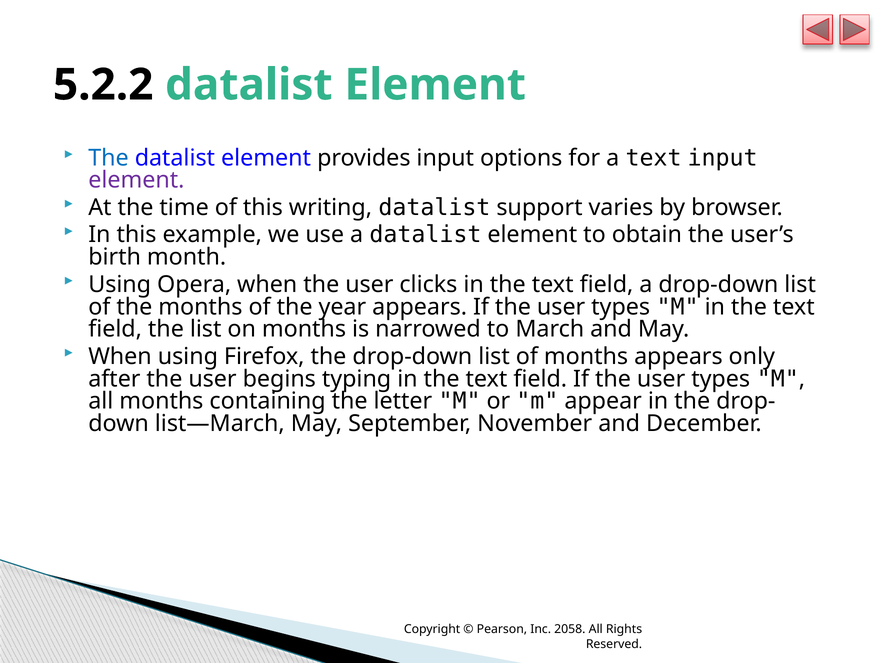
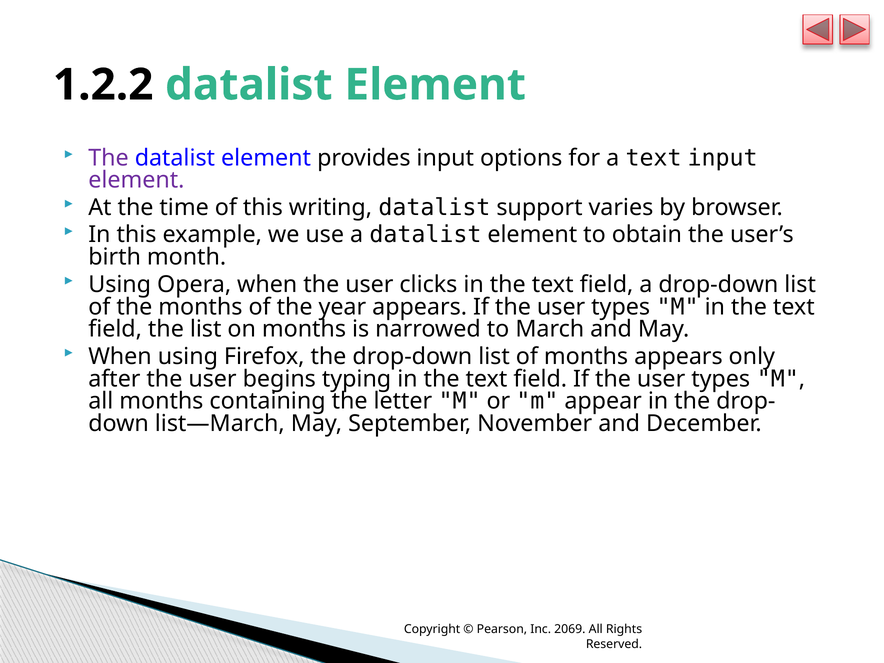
5.2.2: 5.2.2 -> 1.2.2
The at (109, 158) colour: blue -> purple
2058: 2058 -> 2069
